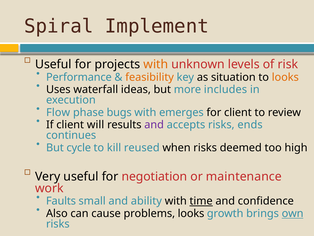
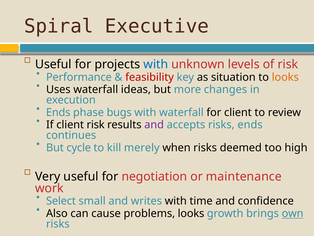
Implement: Implement -> Executive
with at (156, 64) colour: orange -> blue
feasibility colour: orange -> red
includes: includes -> changes
Flow at (58, 112): Flow -> Ends
with emerges: emerges -> waterfall
client will: will -> risk
reused: reused -> merely
Faults: Faults -> Select
ability: ability -> writes
time underline: present -> none
